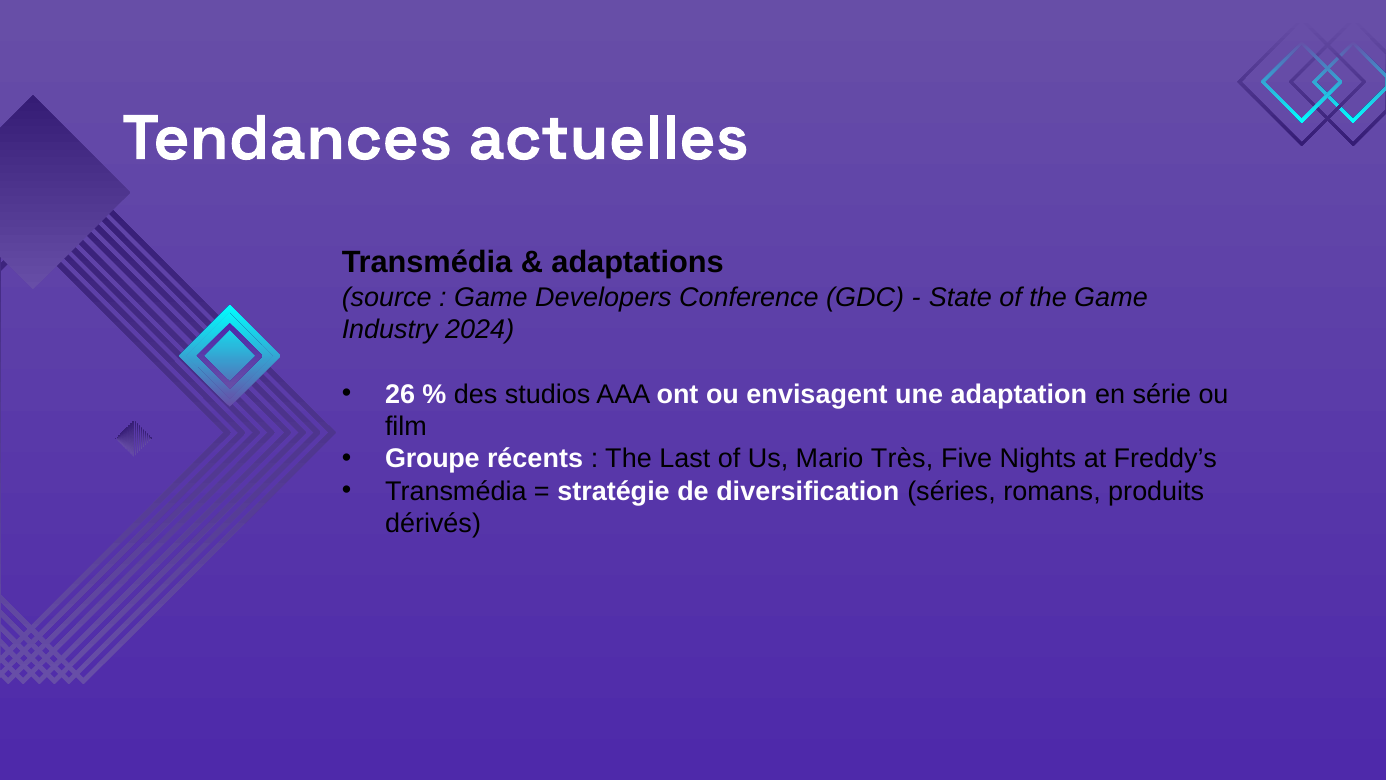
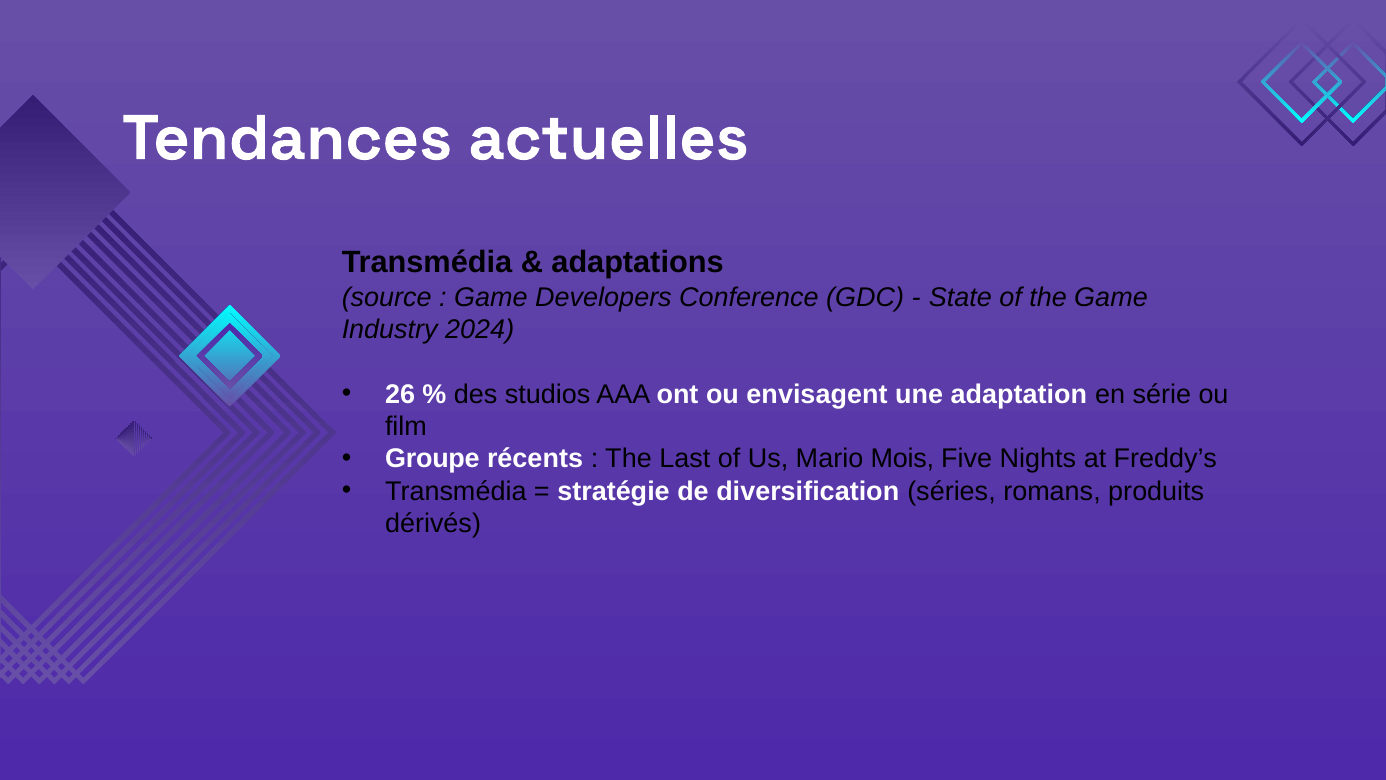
Très: Très -> Mois
